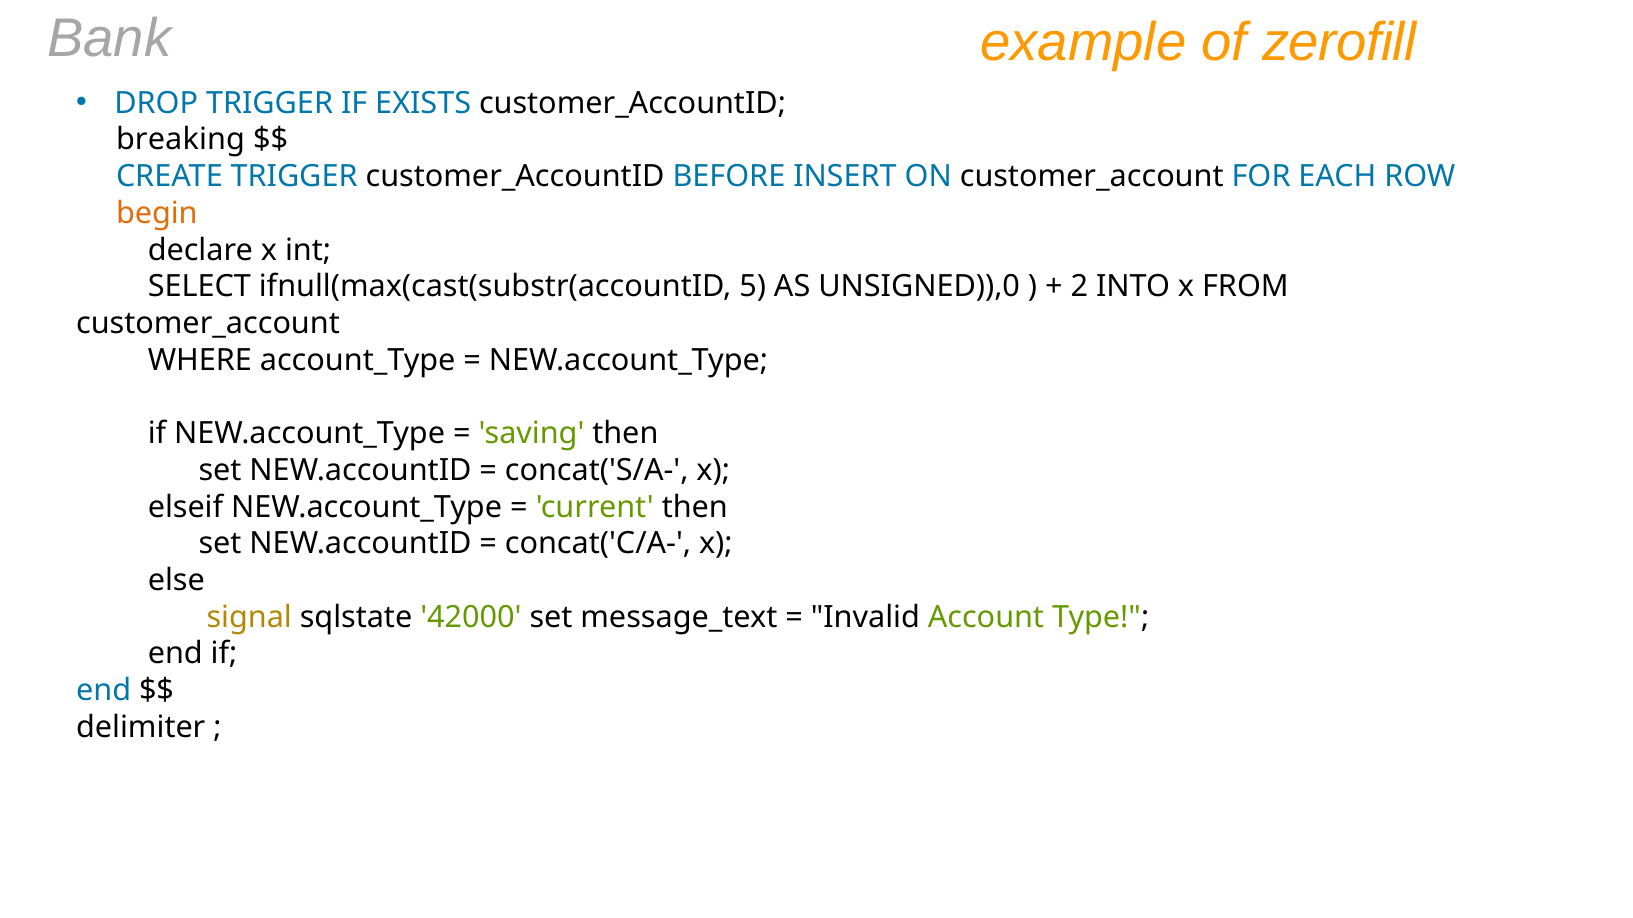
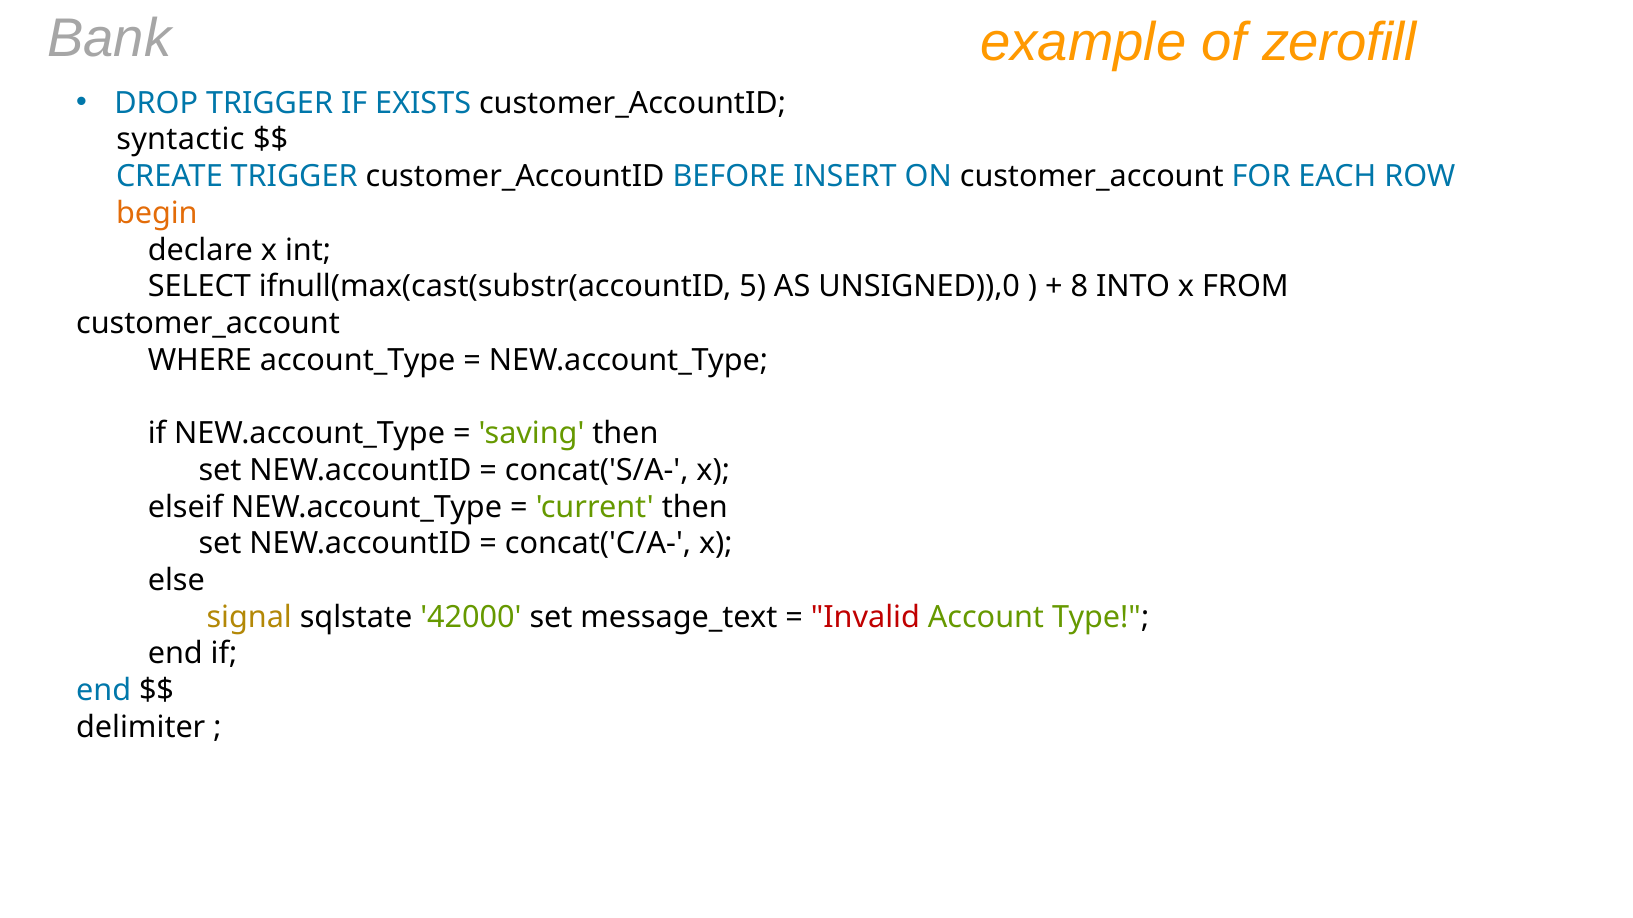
breaking: breaking -> syntactic
2: 2 -> 8
Invalid colour: black -> red
